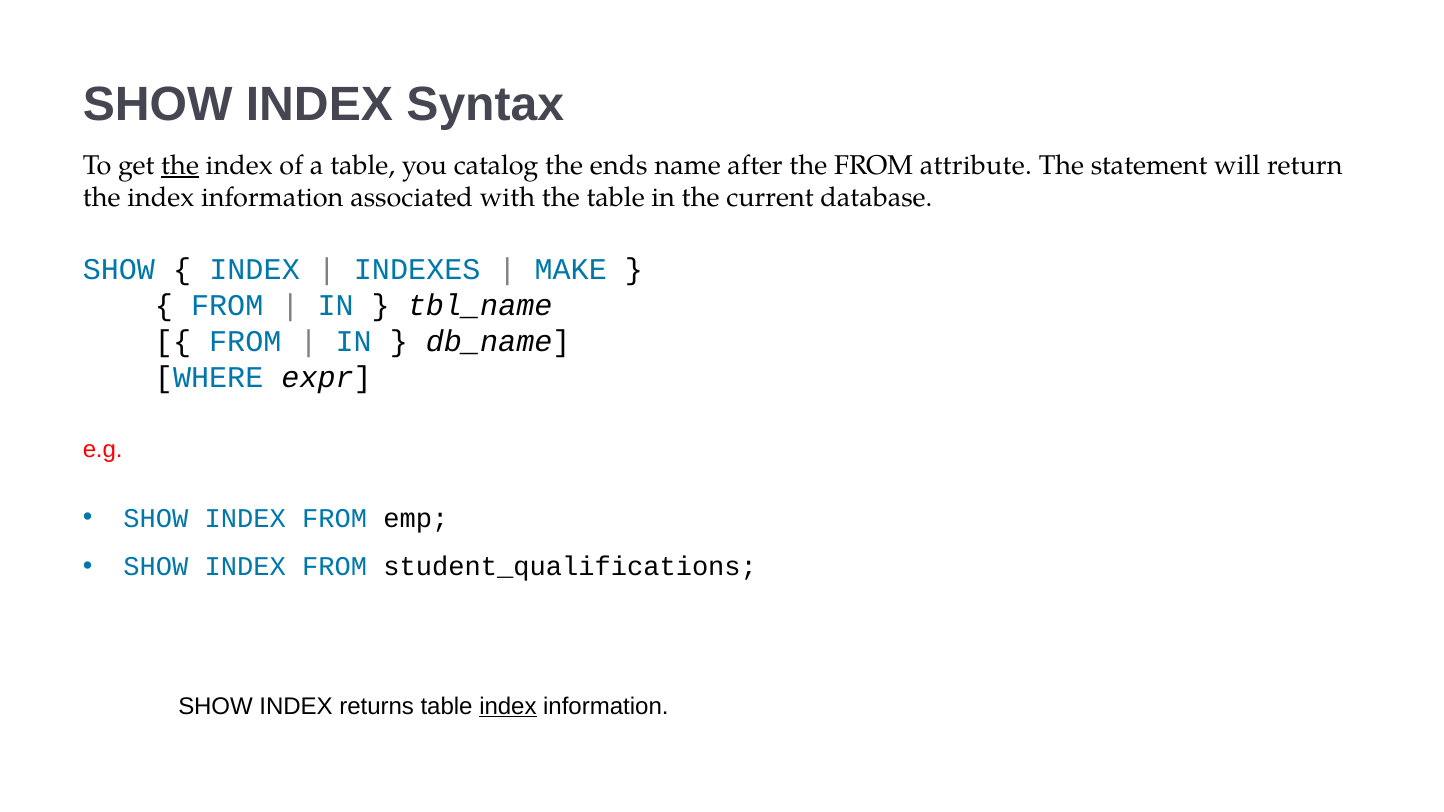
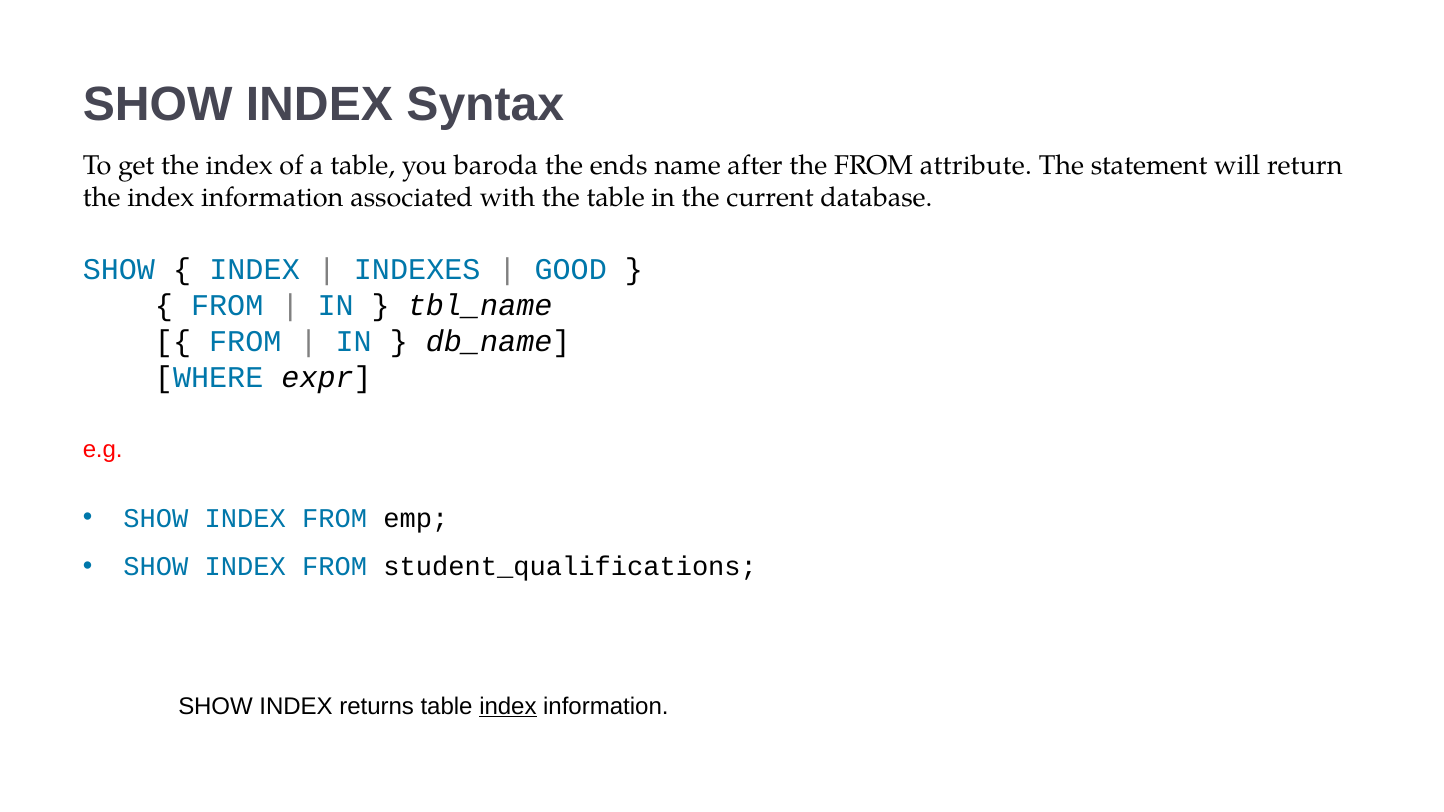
the at (180, 165) underline: present -> none
catalog: catalog -> baroda
MAKE: MAKE -> GOOD
